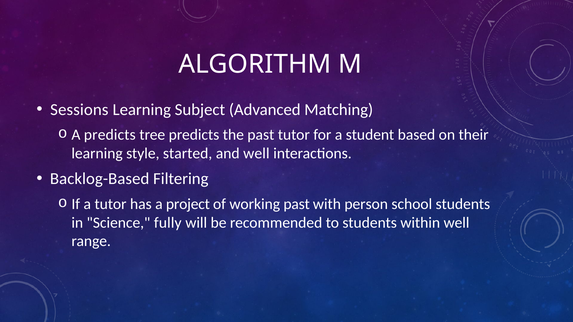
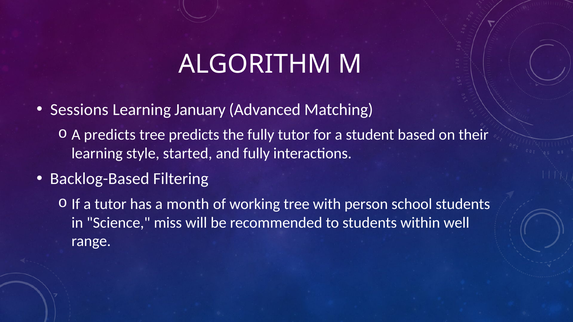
Subject: Subject -> January
the past: past -> fully
and well: well -> fully
project: project -> month
working past: past -> tree
fully: fully -> miss
